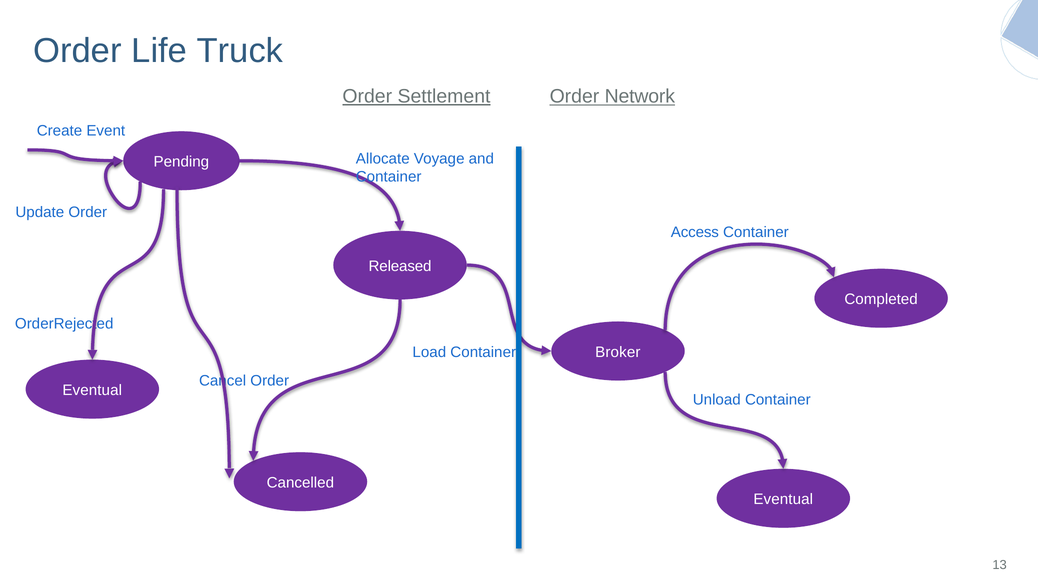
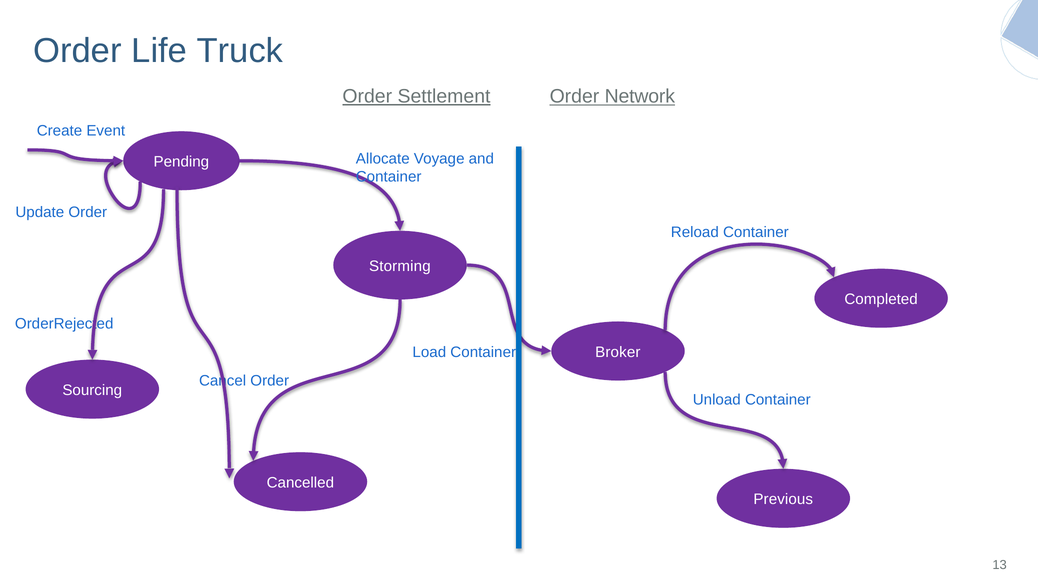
Access: Access -> Reload
Released: Released -> Storming
Eventual at (92, 390): Eventual -> Sourcing
Eventual at (783, 499): Eventual -> Previous
